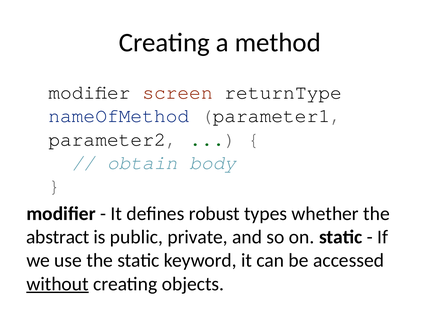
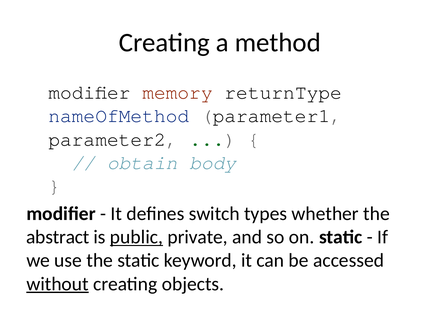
screen: screen -> memory
robust: robust -> switch
public underline: none -> present
